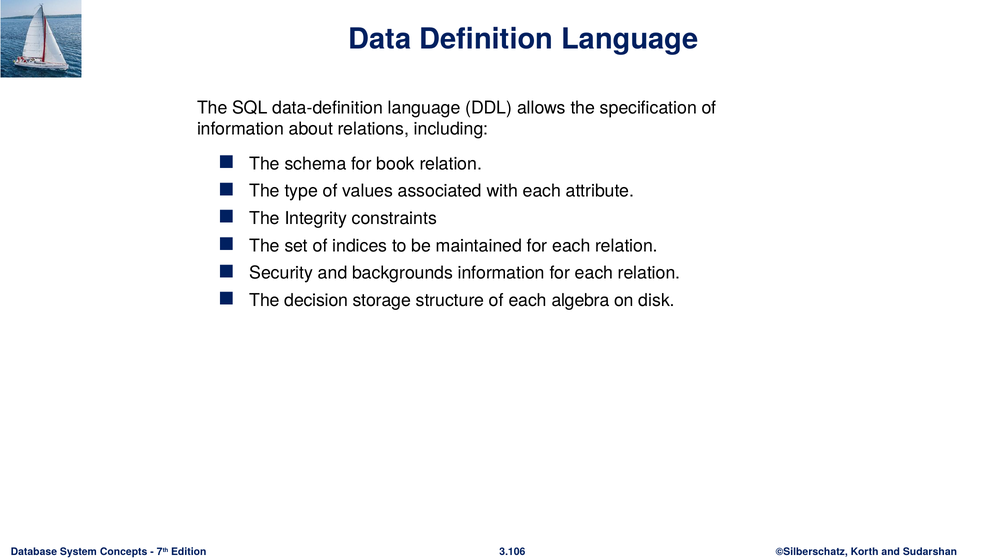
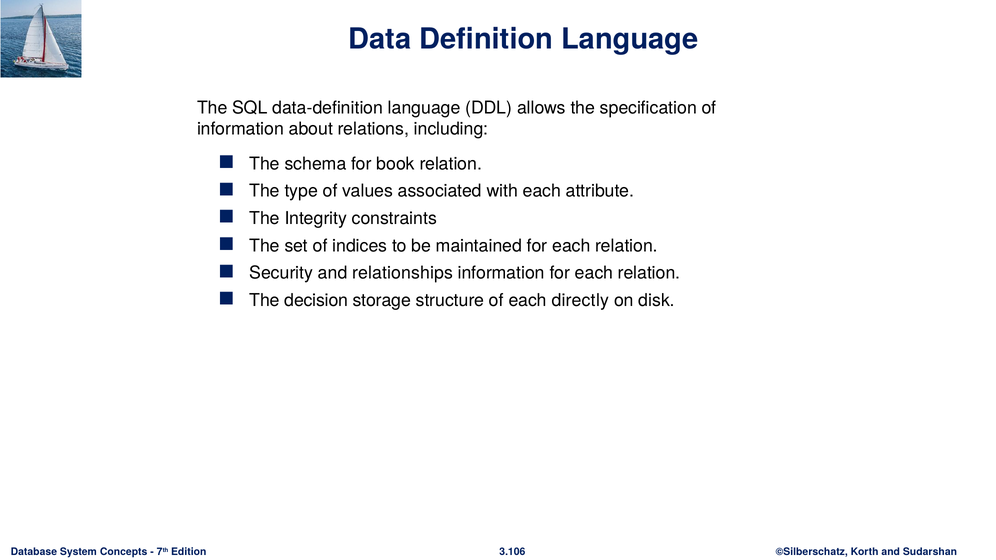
backgrounds: backgrounds -> relationships
algebra: algebra -> directly
